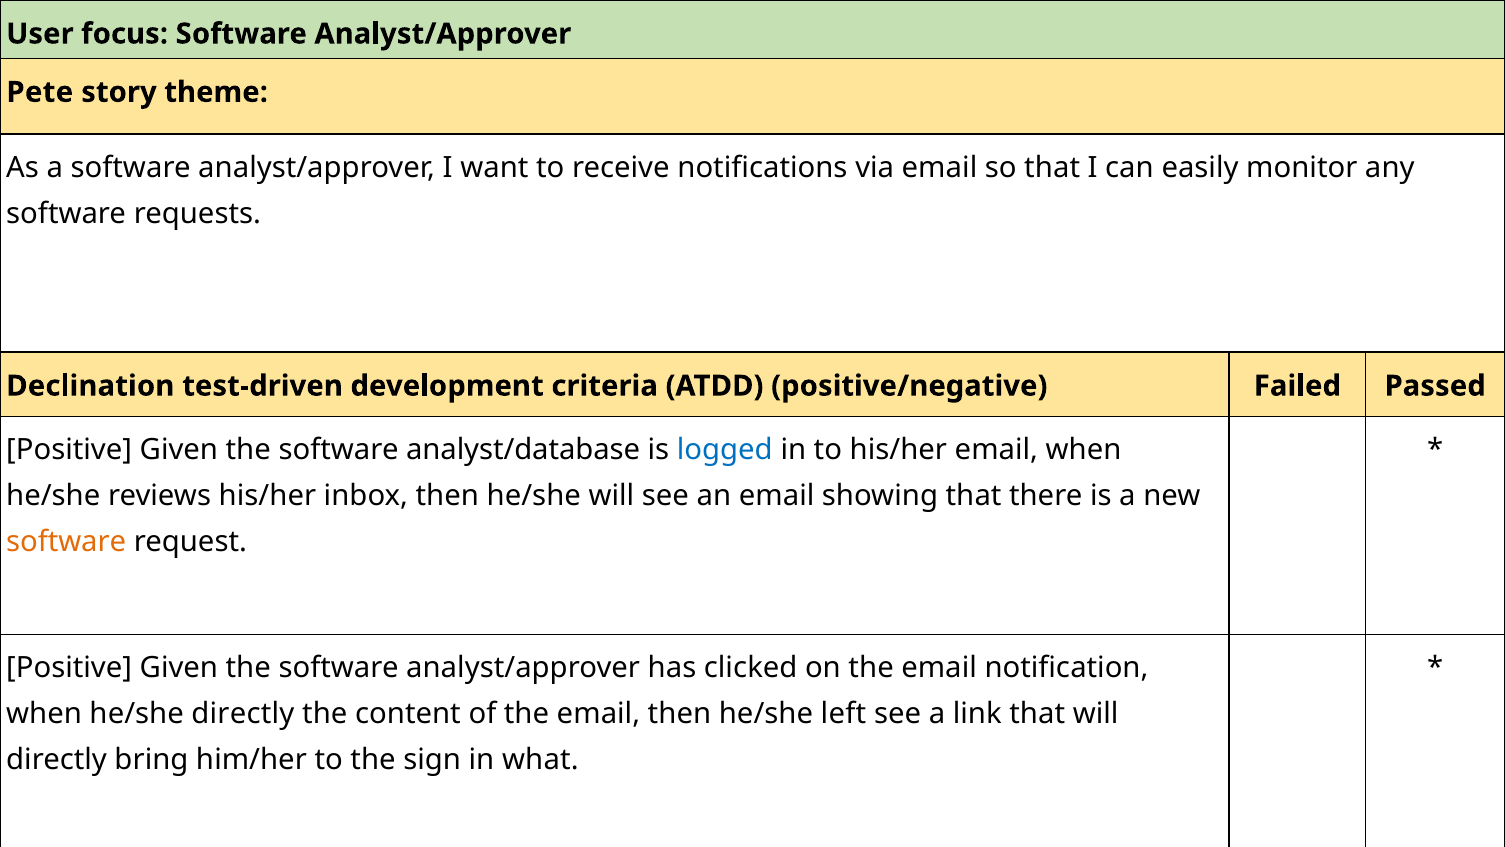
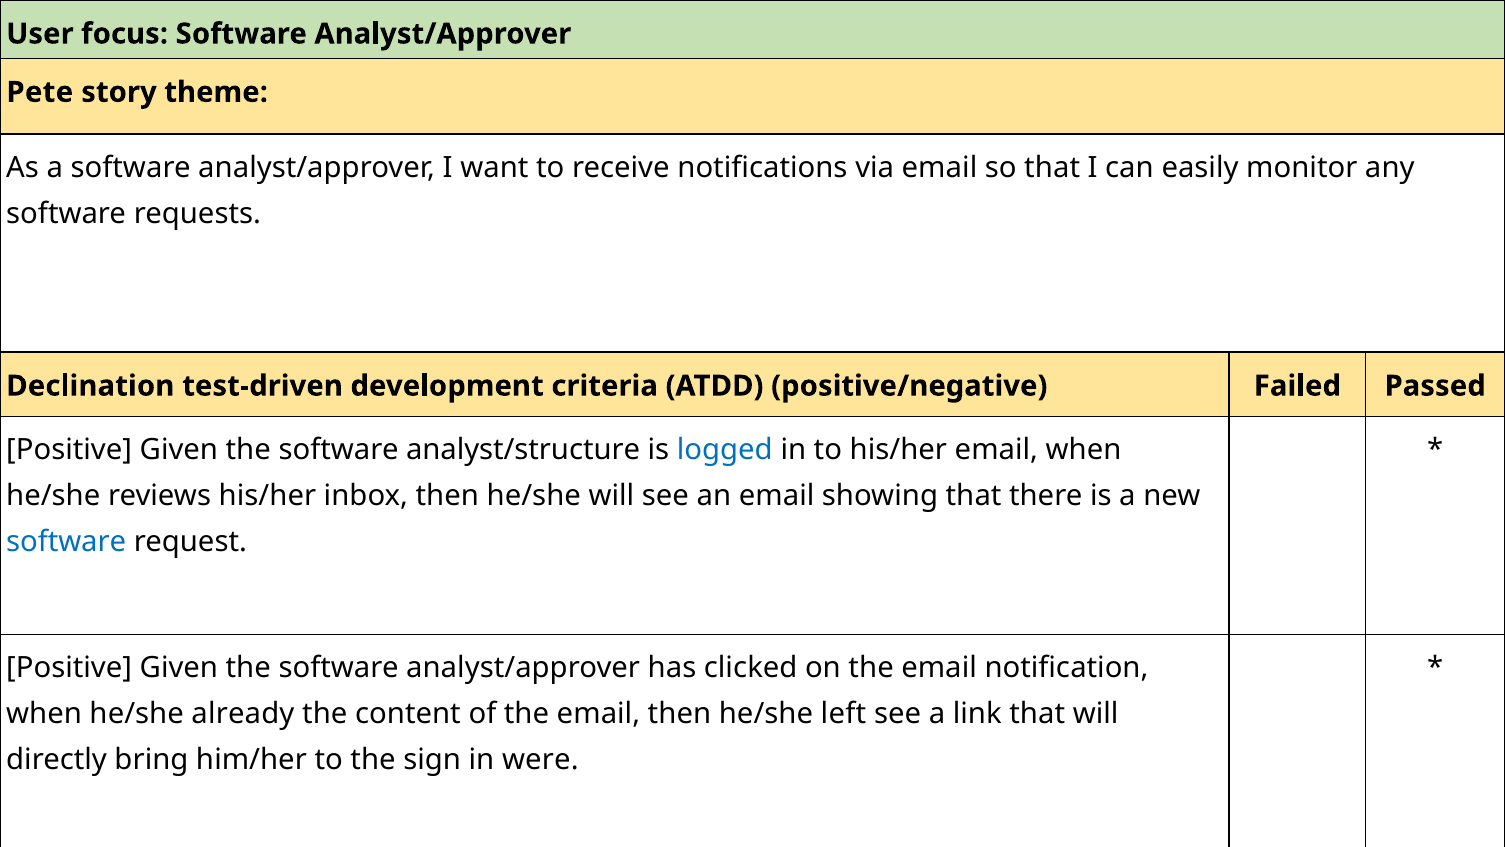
analyst/database: analyst/database -> analyst/structure
software at (66, 542) colour: orange -> blue
he/she directly: directly -> already
what: what -> were
